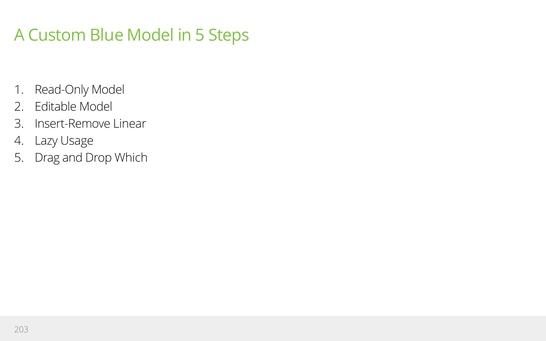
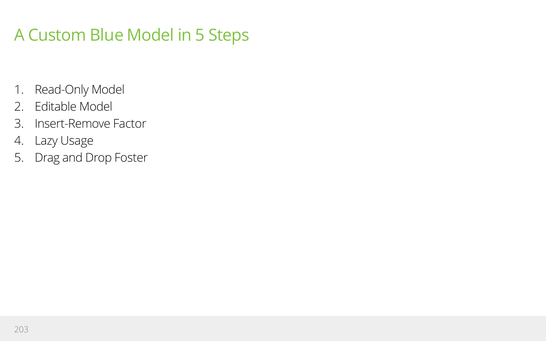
Linear: Linear -> Factor
Which: Which -> Foster
